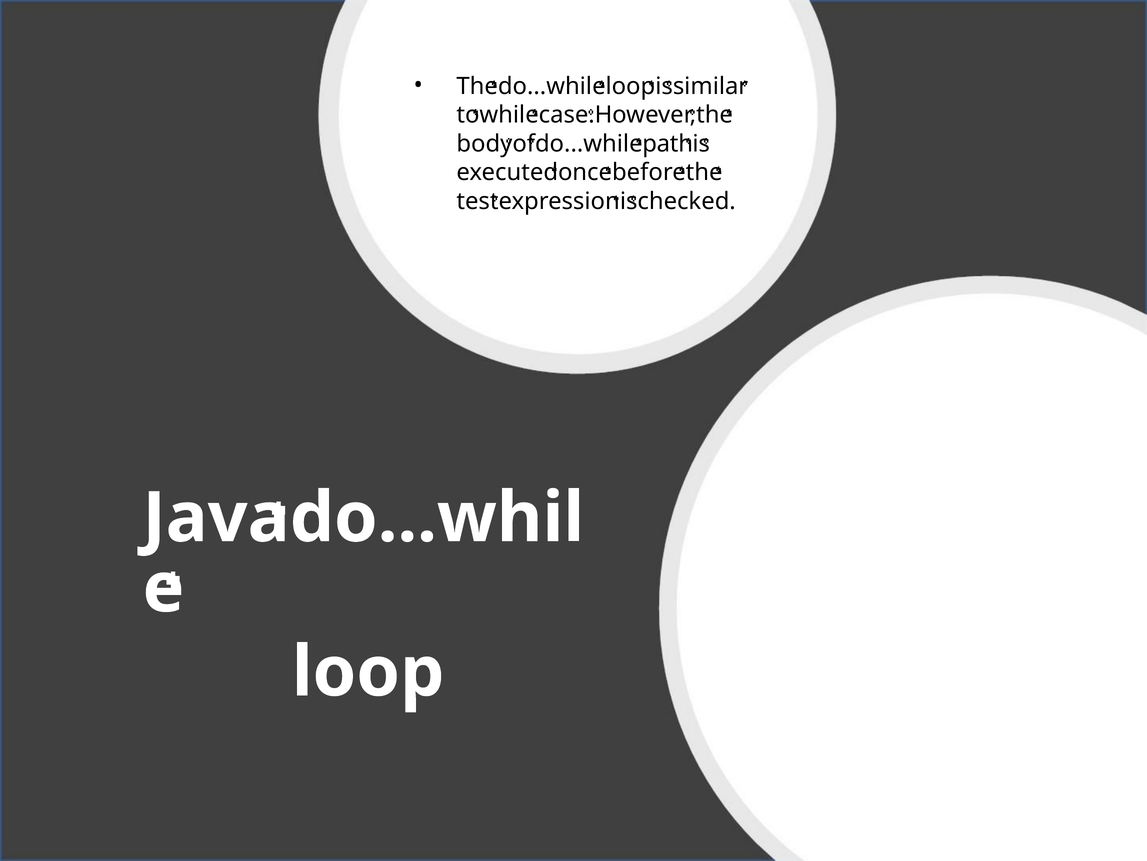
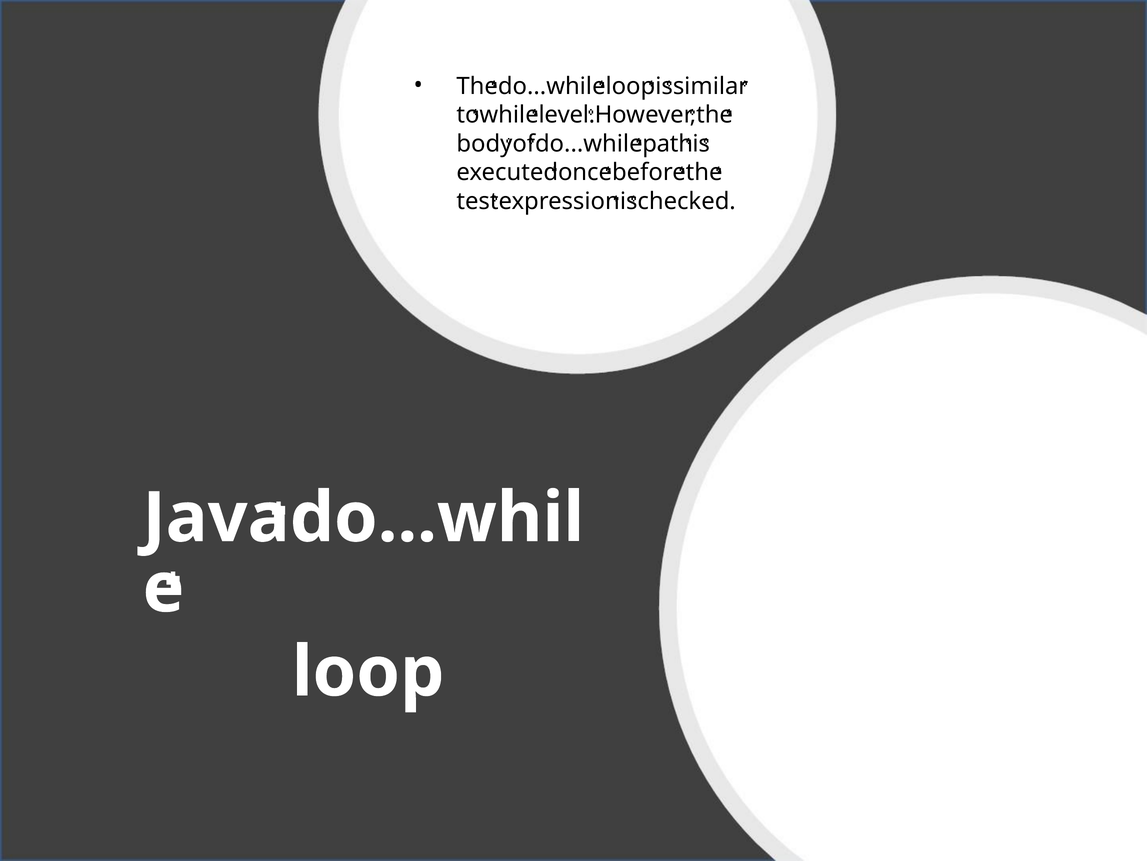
case: case -> level
